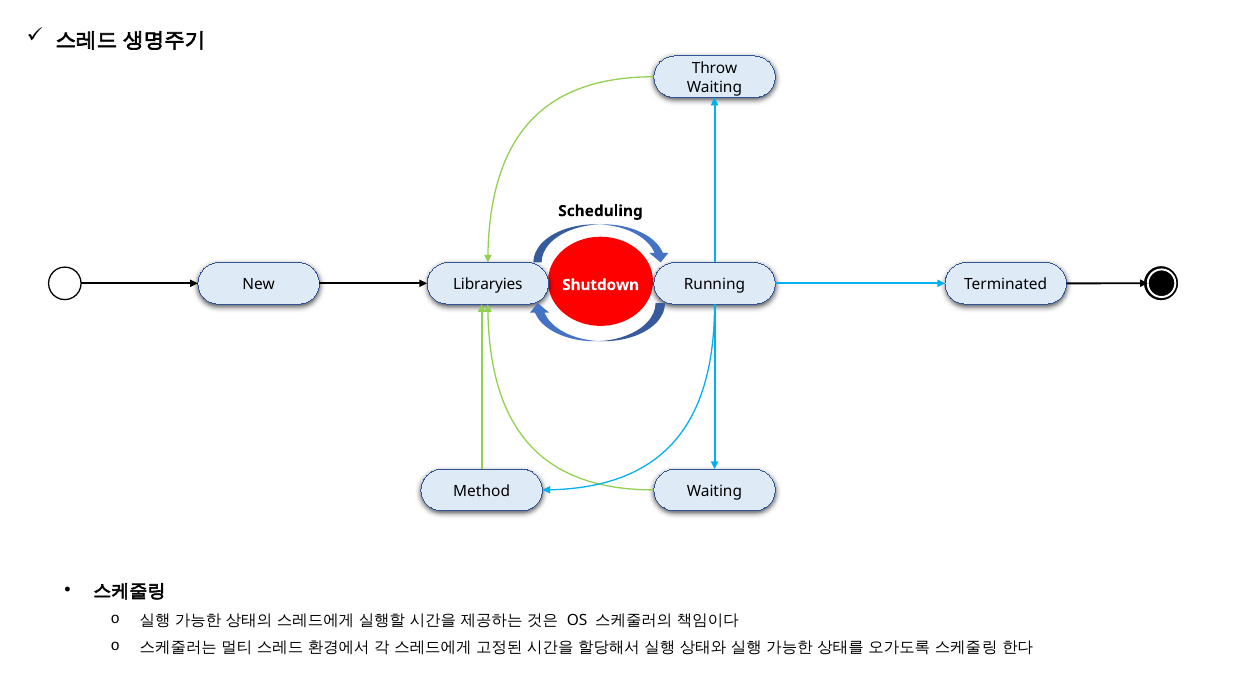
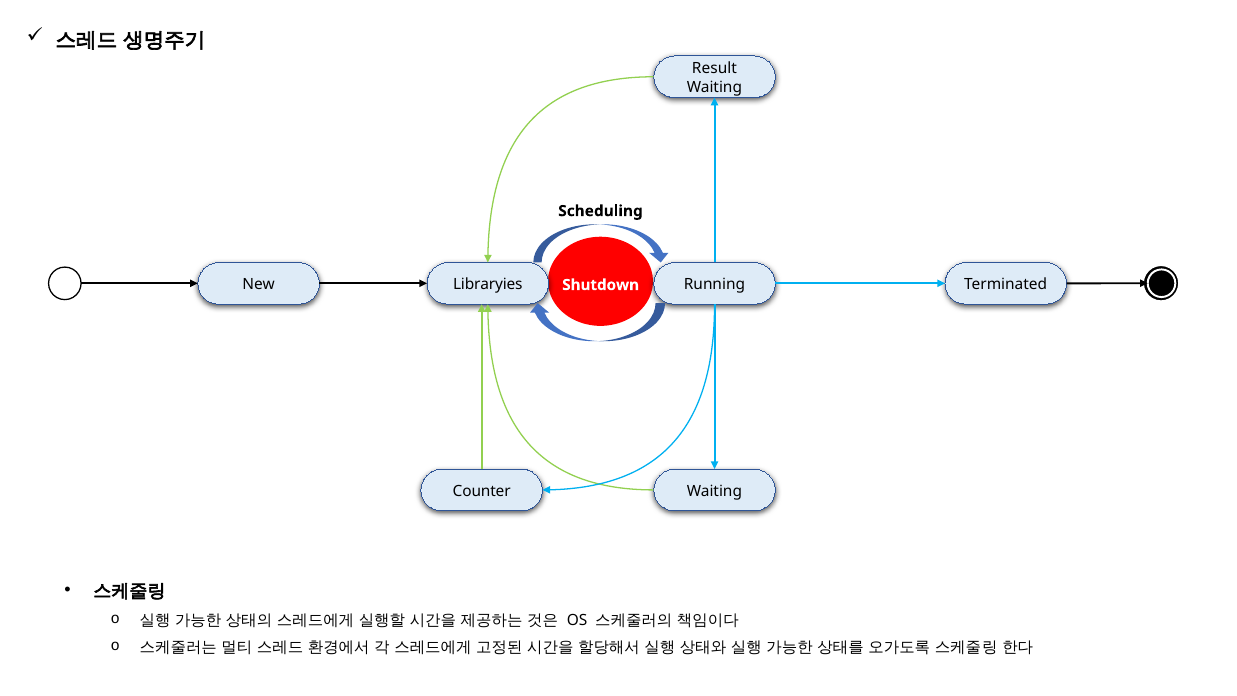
Throw: Throw -> Result
Method: Method -> Counter
